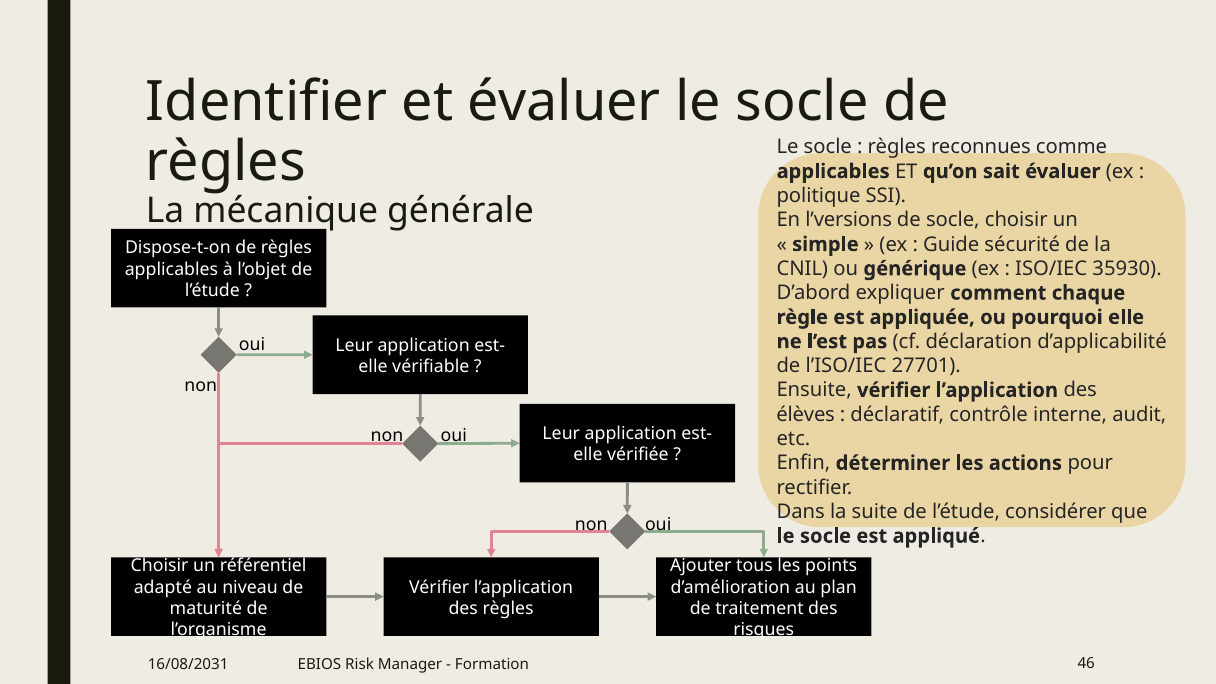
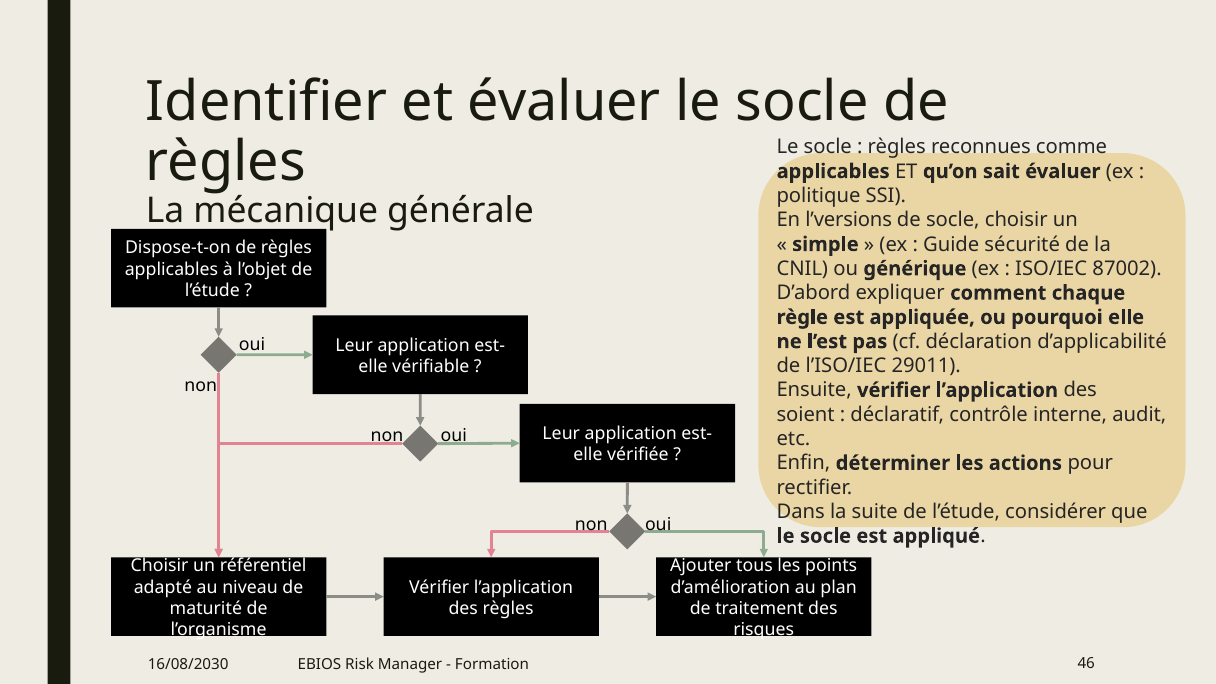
35930: 35930 -> 87002
27701: 27701 -> 29011
élèves: élèves -> soient
16/08/2031: 16/08/2031 -> 16/08/2030
